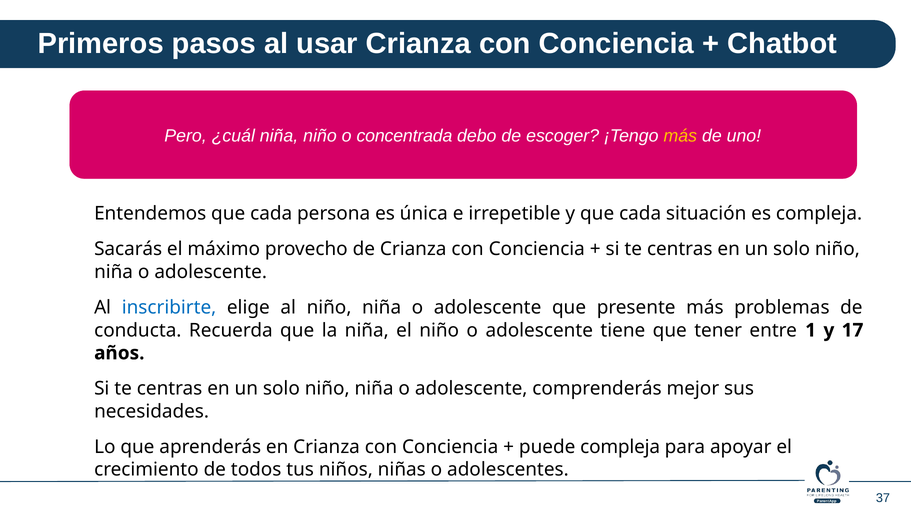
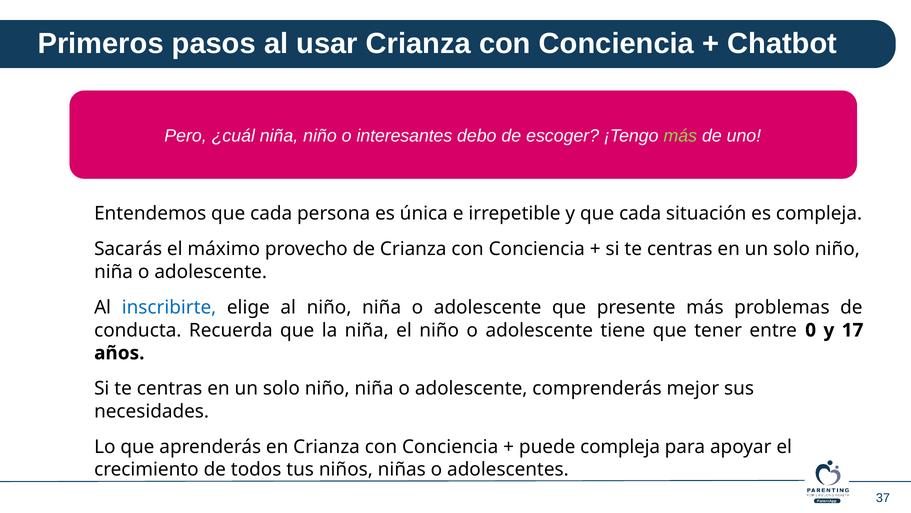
concentrada: concentrada -> interesantes
más at (680, 136) colour: yellow -> light green
1: 1 -> 0
